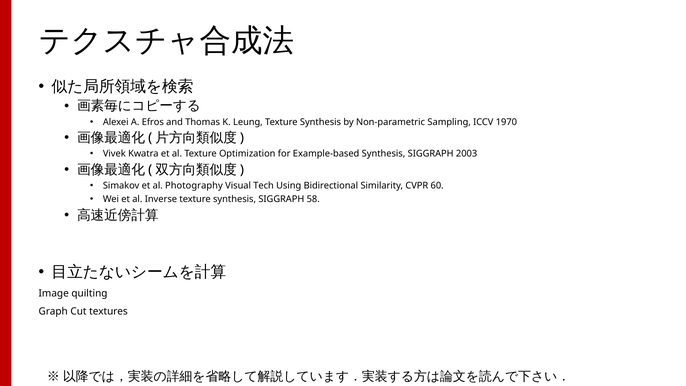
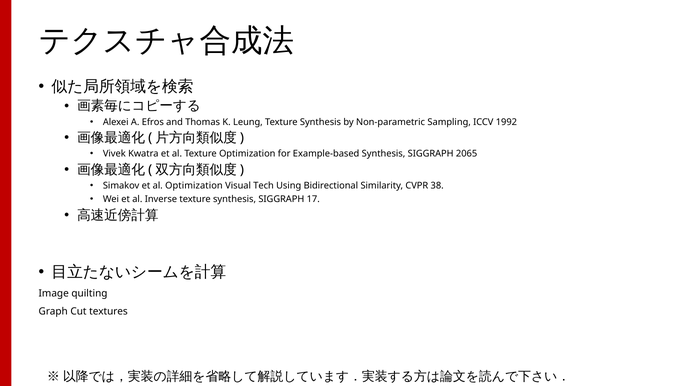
1970: 1970 -> 1992
2003: 2003 -> 2065
al Photography: Photography -> Optimization
60: 60 -> 38
58: 58 -> 17
